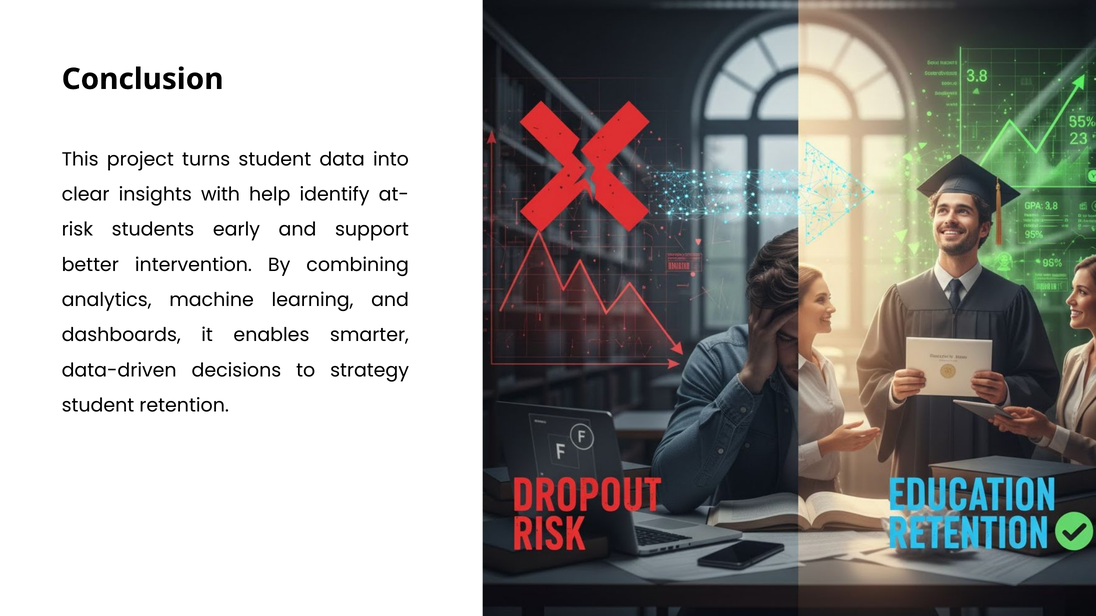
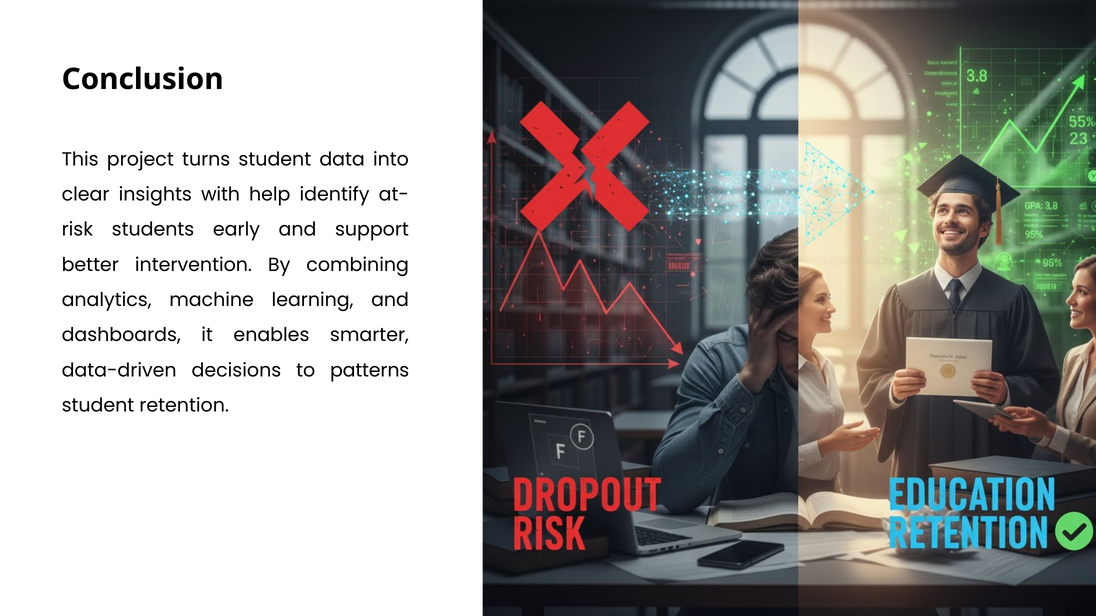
strategy: strategy -> patterns
